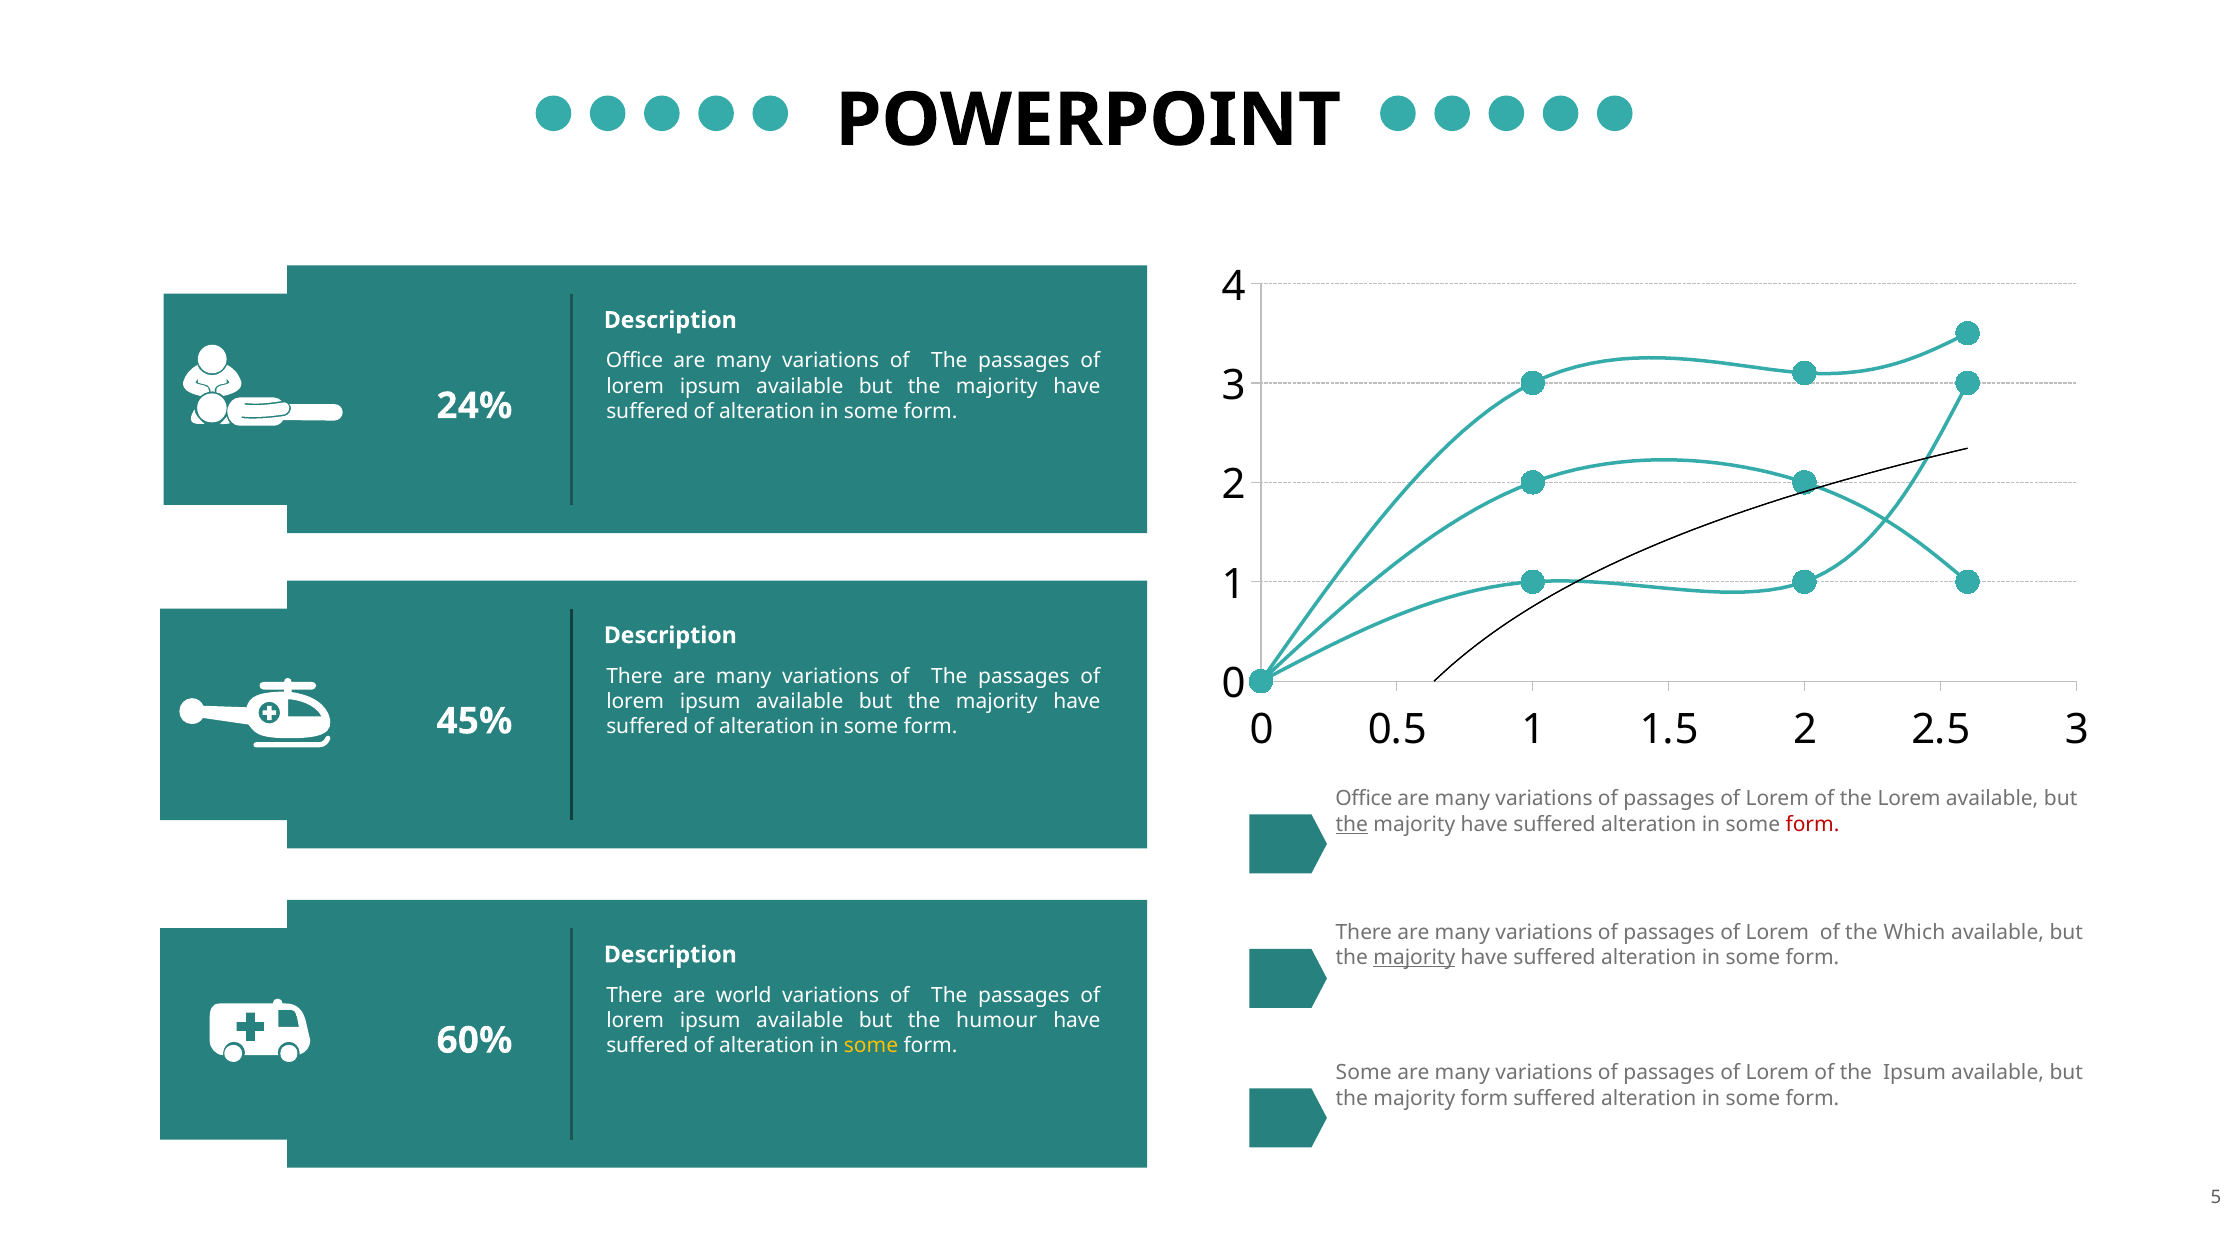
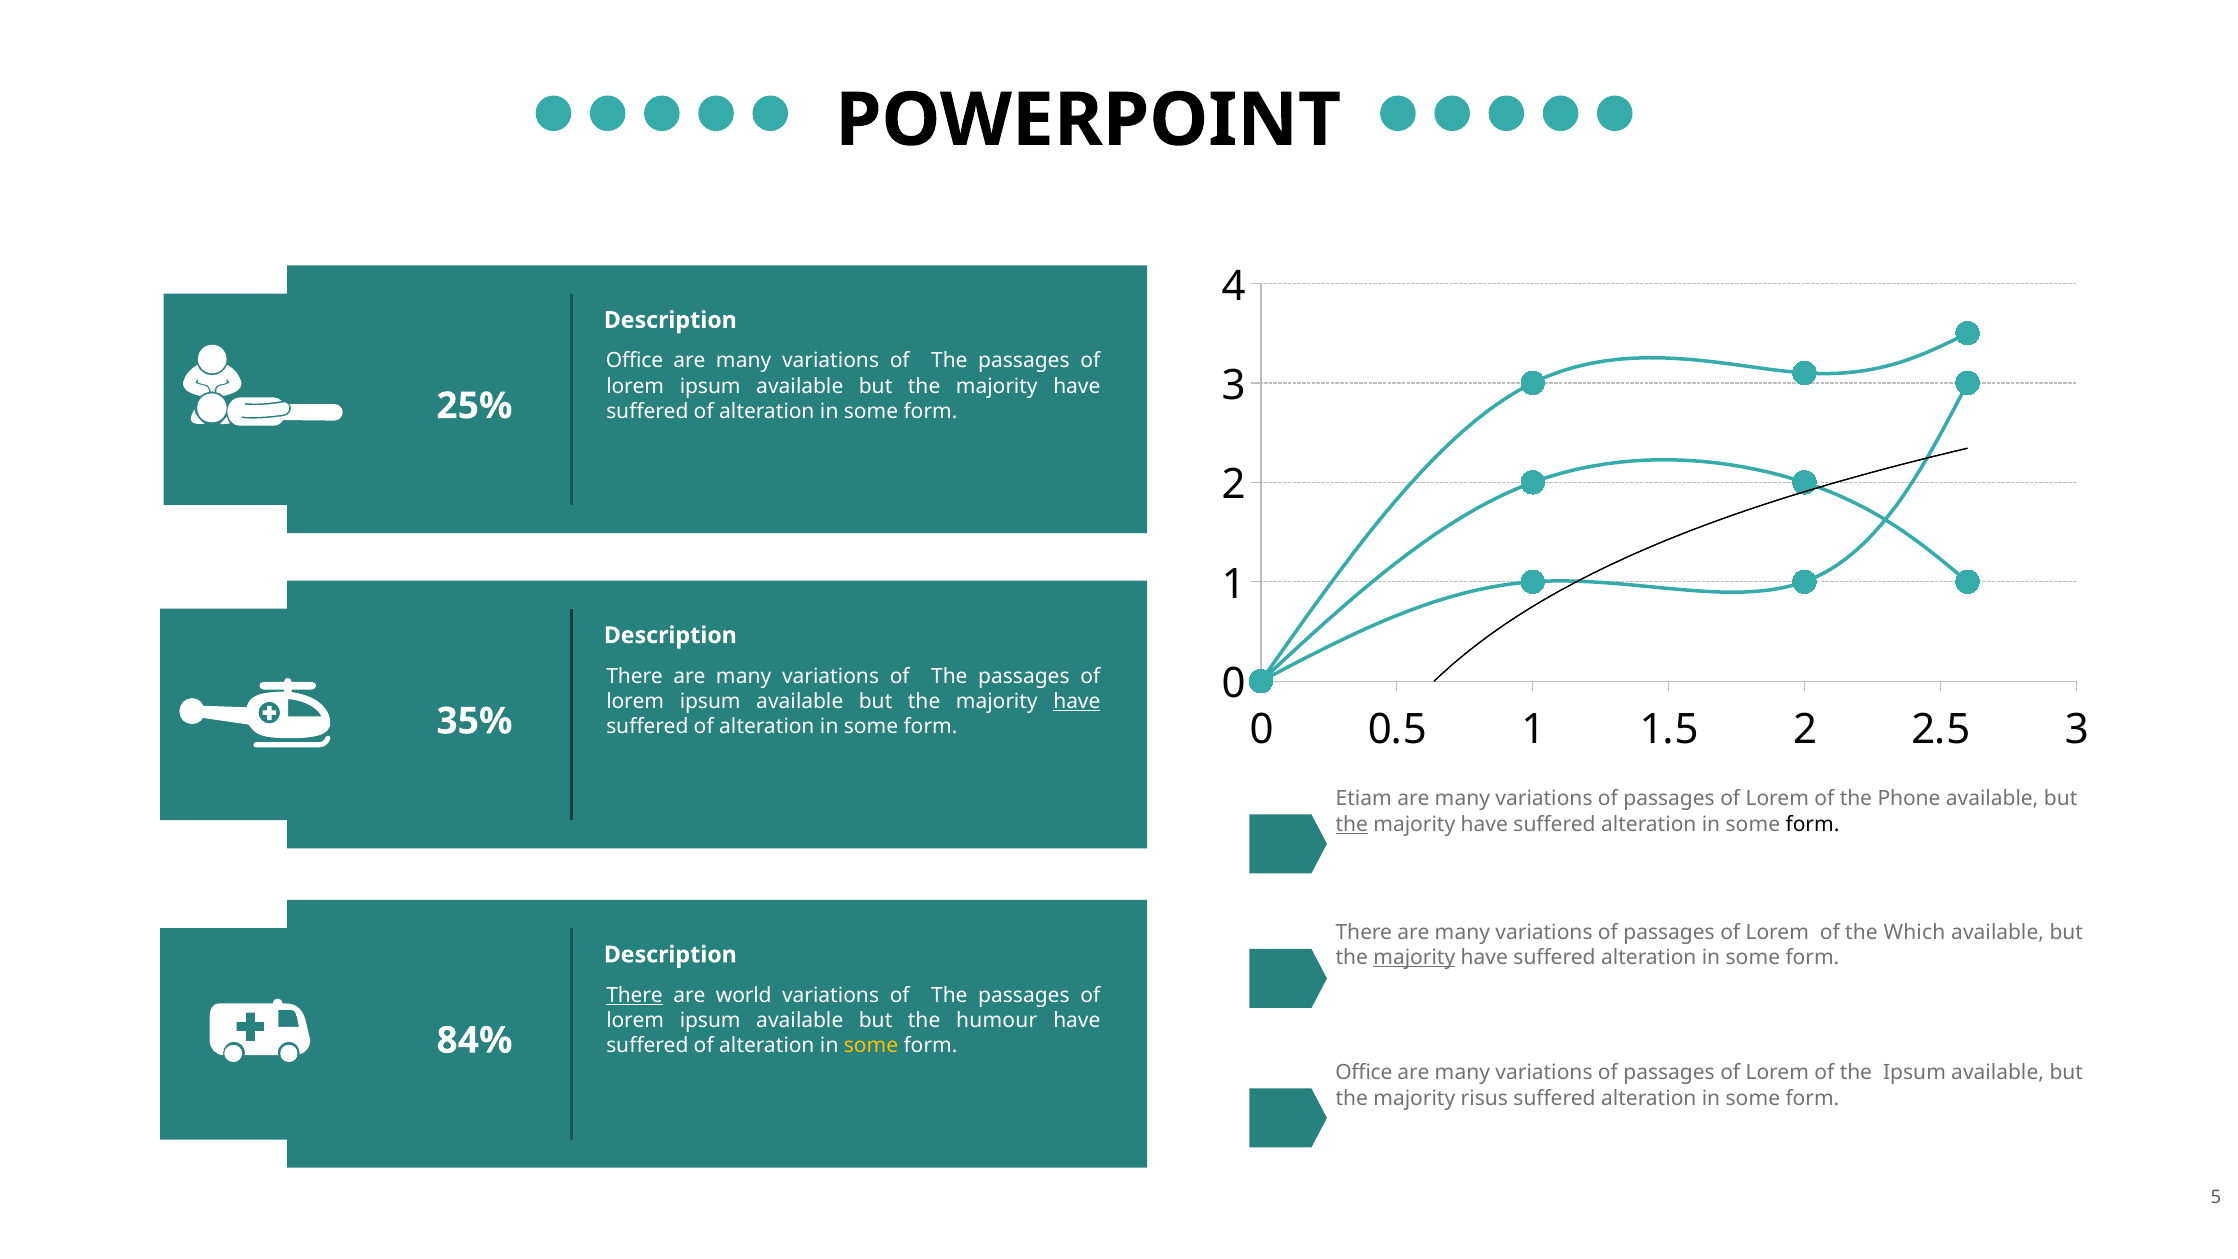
24%: 24% -> 25%
have at (1077, 701) underline: none -> present
45%: 45% -> 35%
Office at (1364, 799): Office -> Etiam
the Lorem: Lorem -> Phone
form at (1812, 824) colour: red -> black
There at (635, 995) underline: none -> present
60%: 60% -> 84%
Some at (1364, 1073): Some -> Office
majority form: form -> risus
